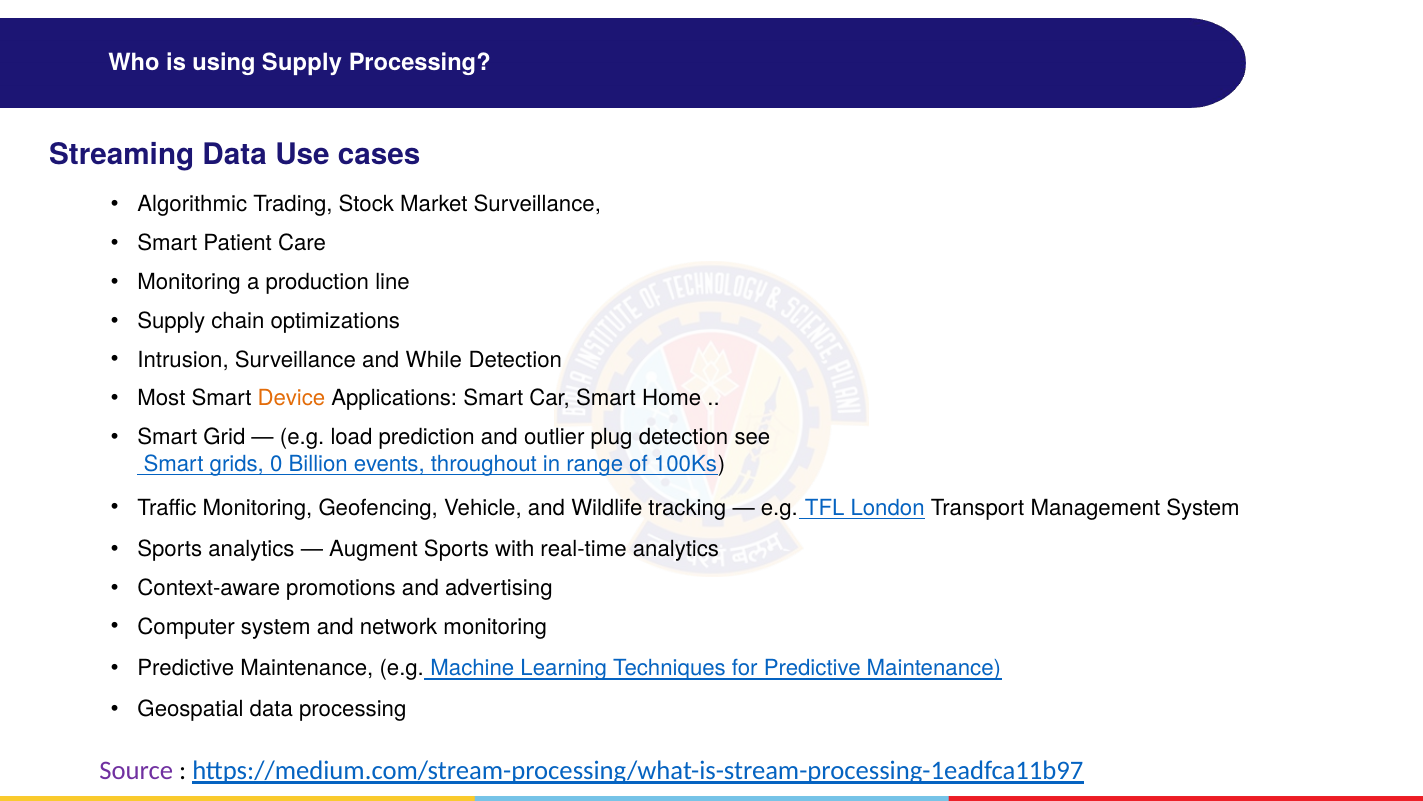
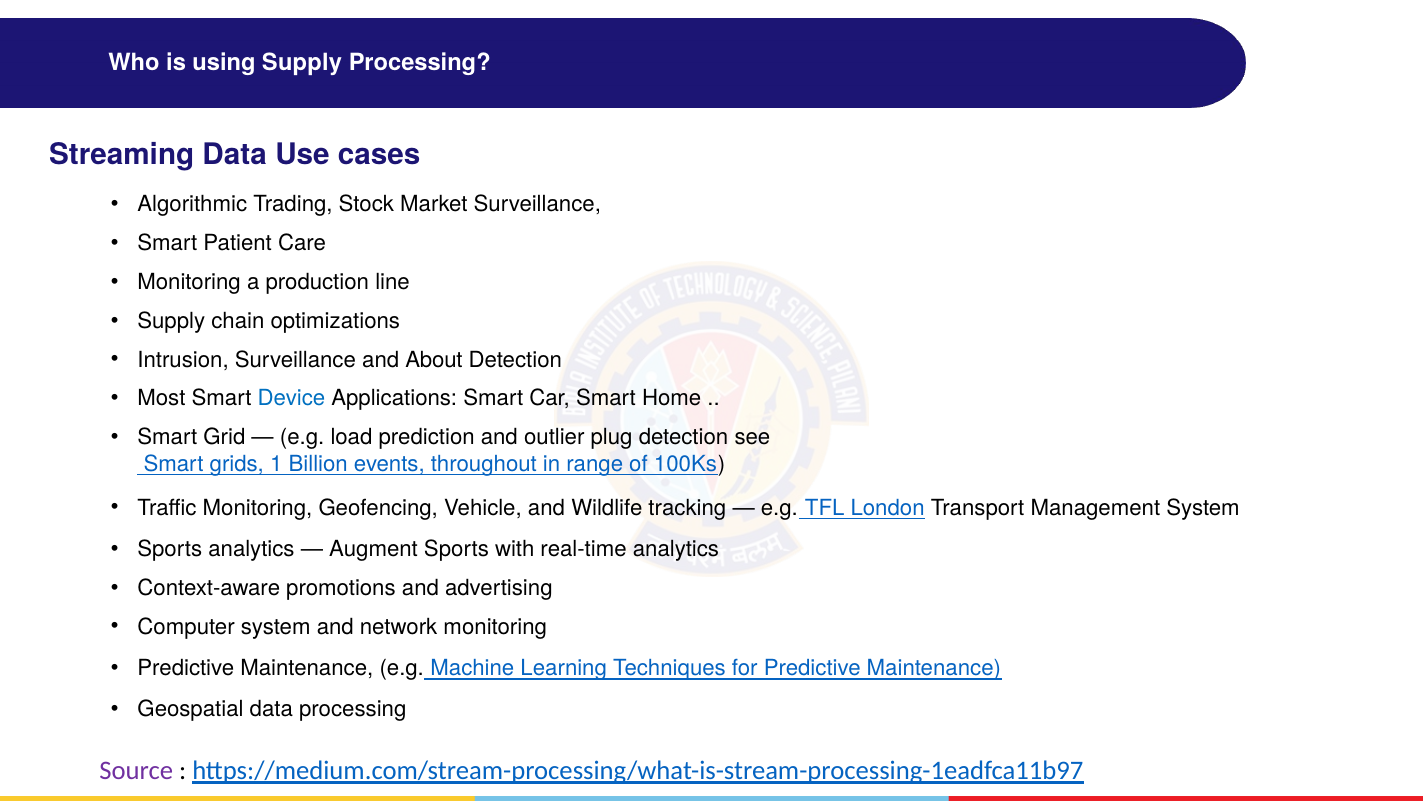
While: While -> About
Device colour: orange -> blue
0: 0 -> 1
